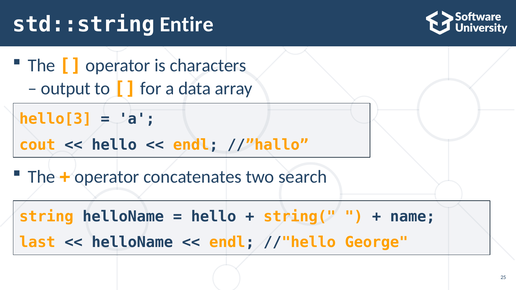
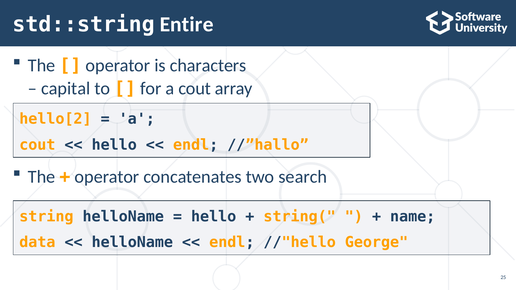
output: output -> capital
for a data: data -> cout
hello[3: hello[3 -> hello[2
last: last -> data
